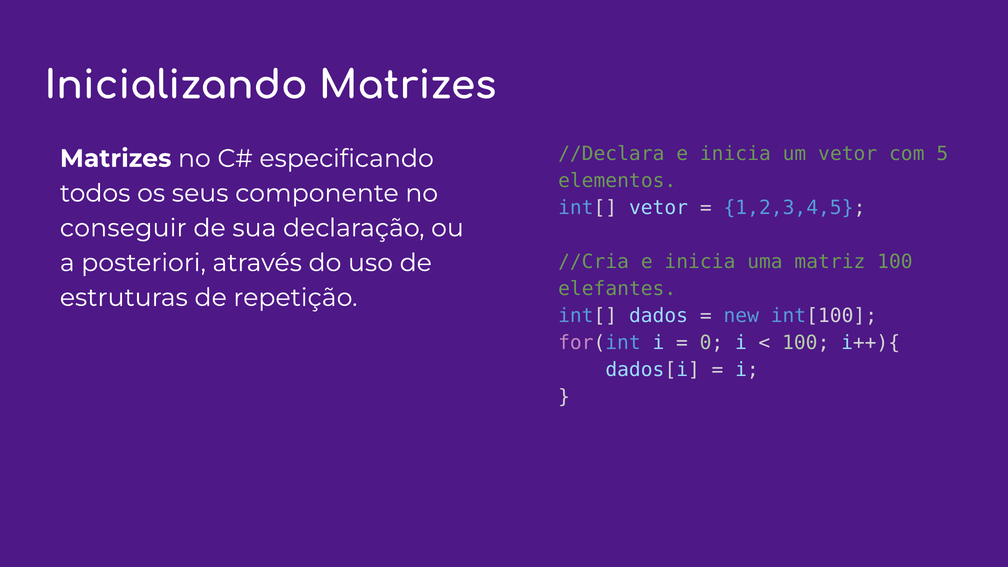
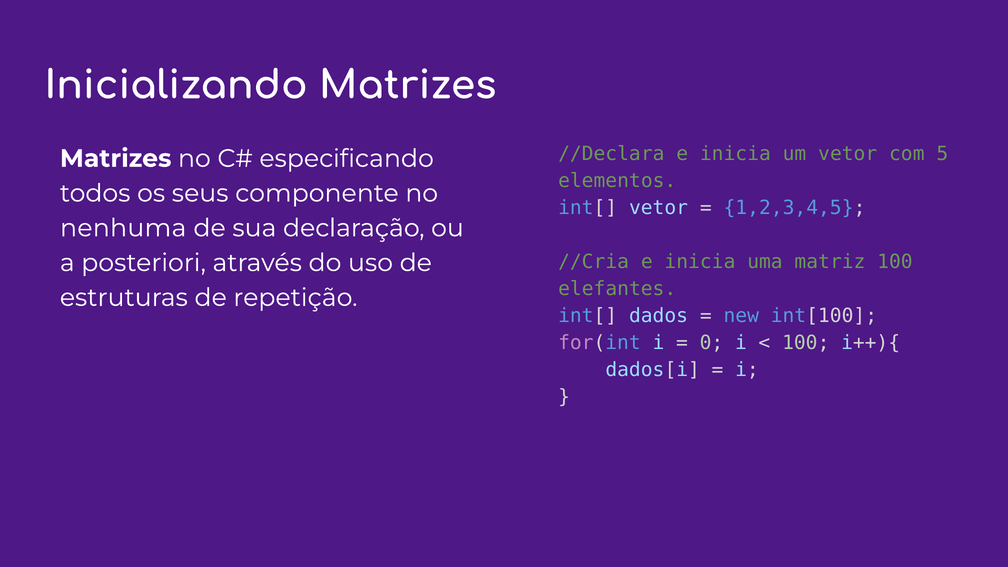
conseguir: conseguir -> nenhuma
